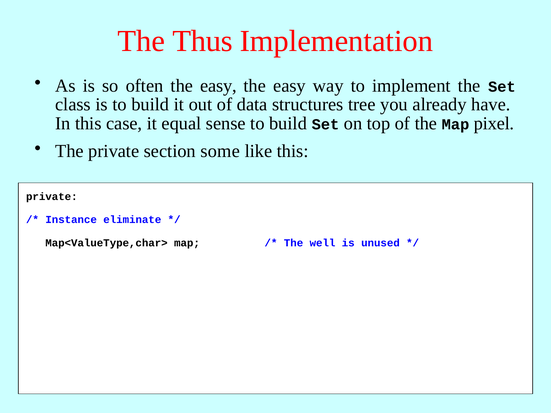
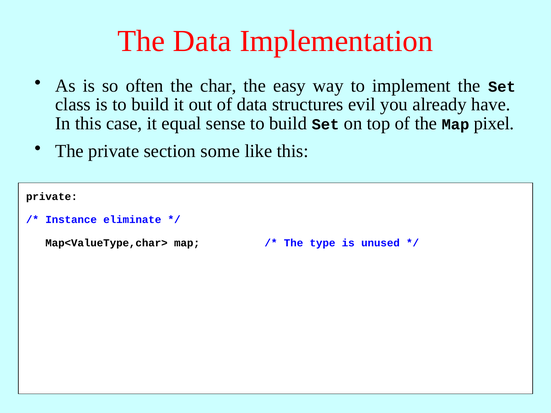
The Thus: Thus -> Data
often the easy: easy -> char
tree: tree -> evil
well: well -> type
